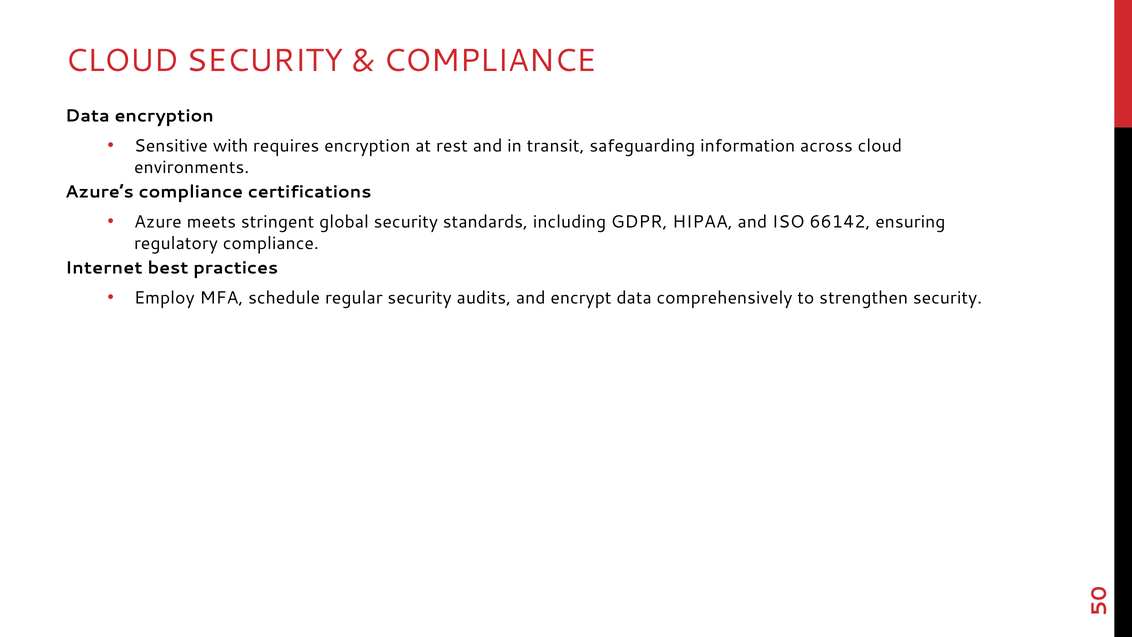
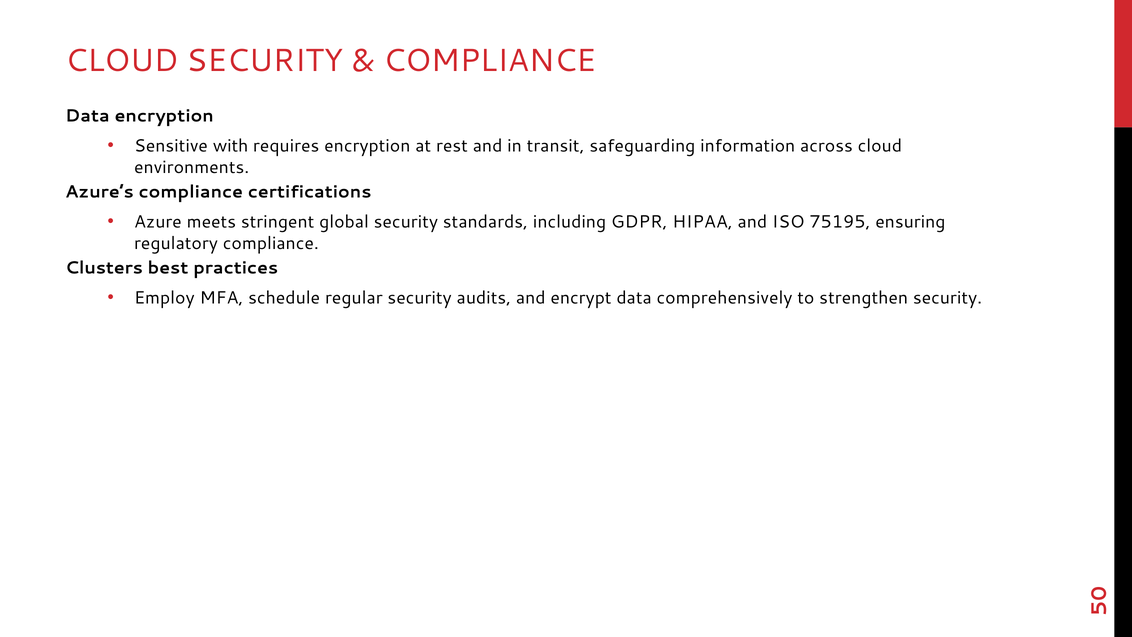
66142: 66142 -> 75195
Internet: Internet -> Clusters
